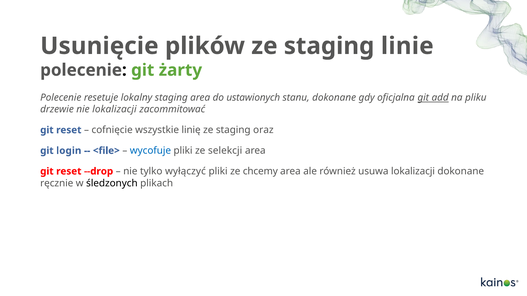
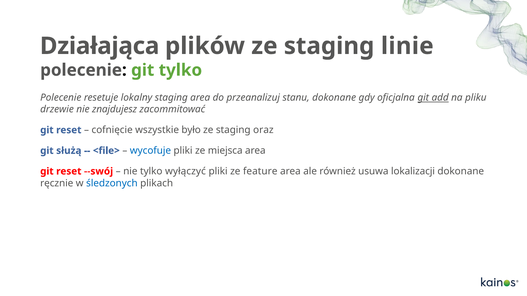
Usunięcie: Usunięcie -> Działająca
git żarty: żarty -> tylko
ustawionych: ustawionych -> przeanalizuj
nie lokalizacji: lokalizacji -> znajdujesz
linię: linię -> było
login: login -> służą
selekcji: selekcji -> miejsca
--drop: --drop -> --swój
chcemy: chcemy -> feature
śledzonych colour: black -> blue
